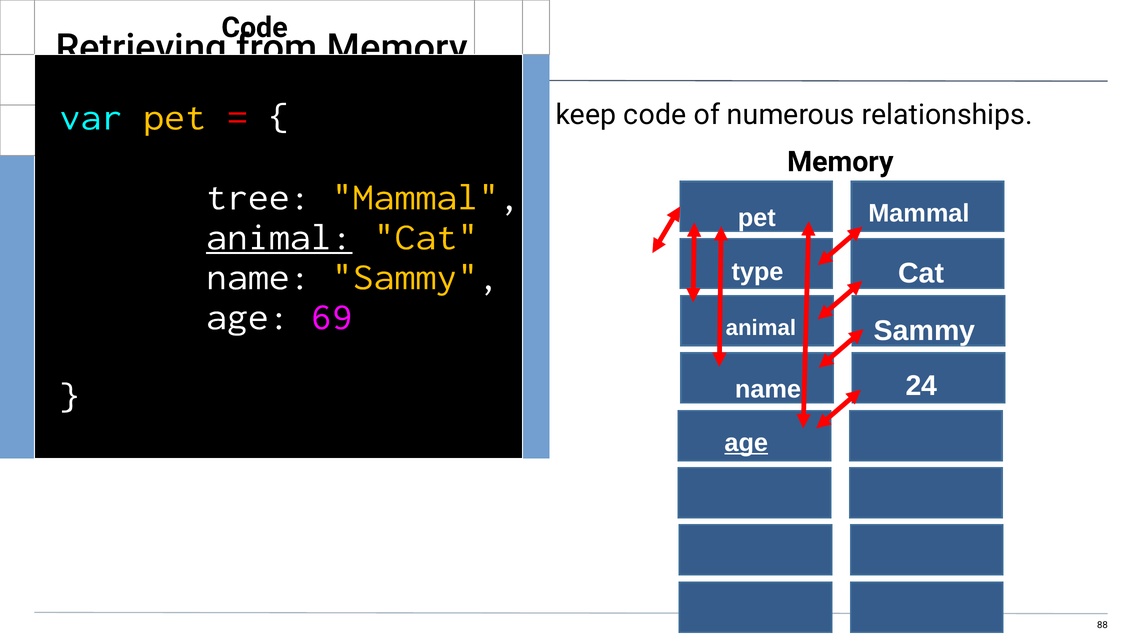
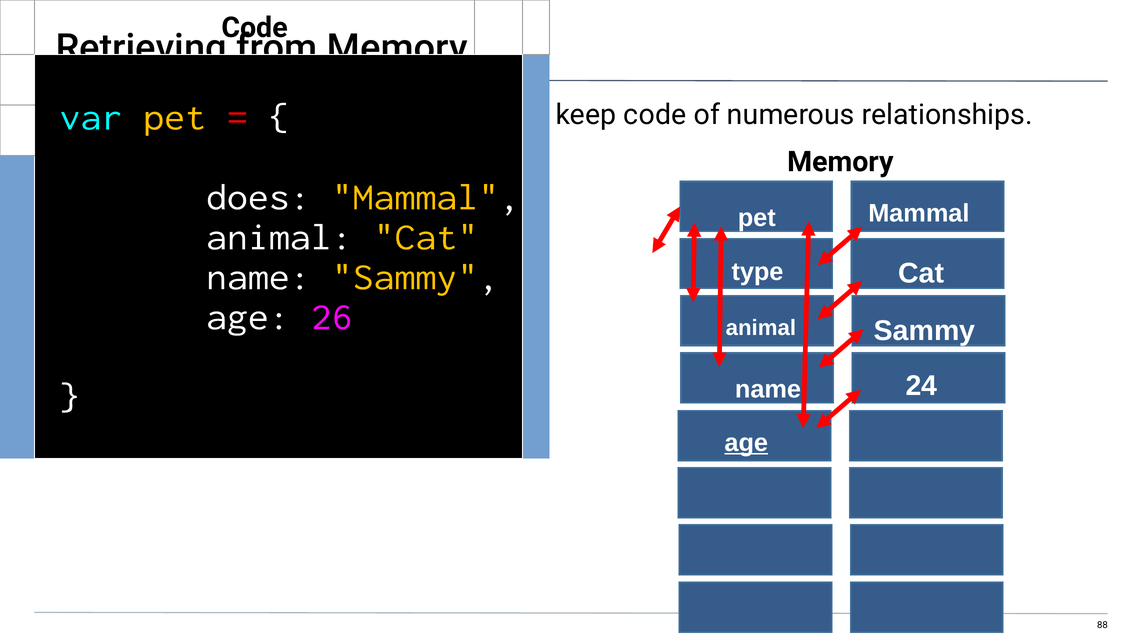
tree: tree -> does
animal at (279, 237) underline: present -> none
69: 69 -> 26
